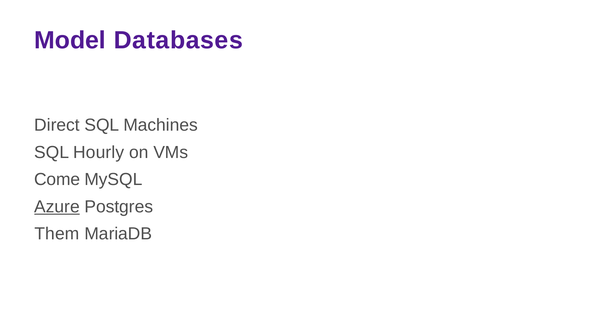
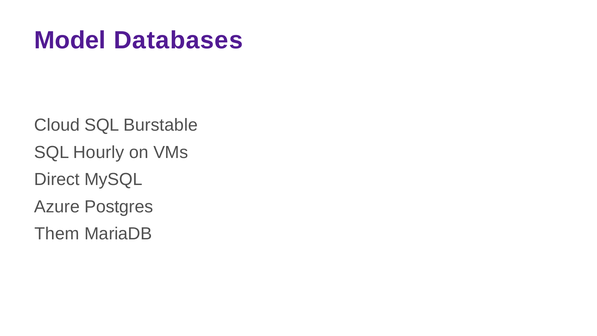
Direct: Direct -> Cloud
Machines: Machines -> Burstable
Come: Come -> Direct
Azure underline: present -> none
